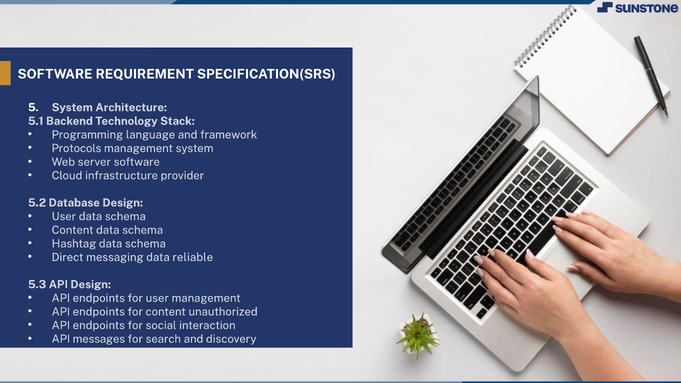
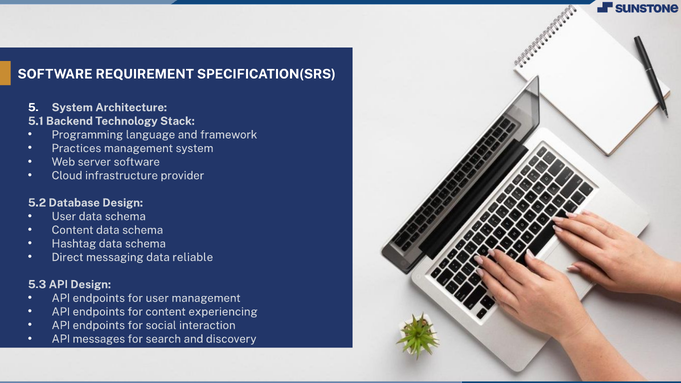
Protocols: Protocols -> Practices
unauthorized: unauthorized -> experiencing
